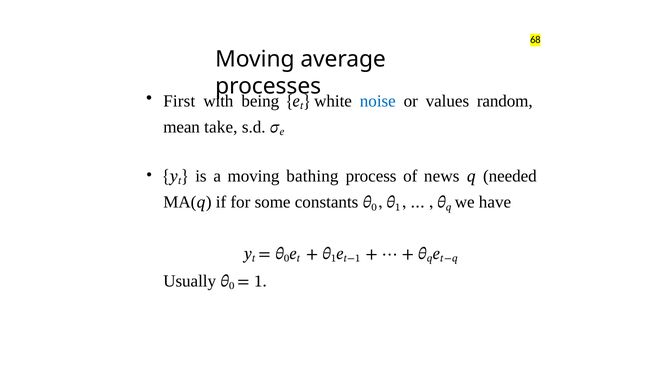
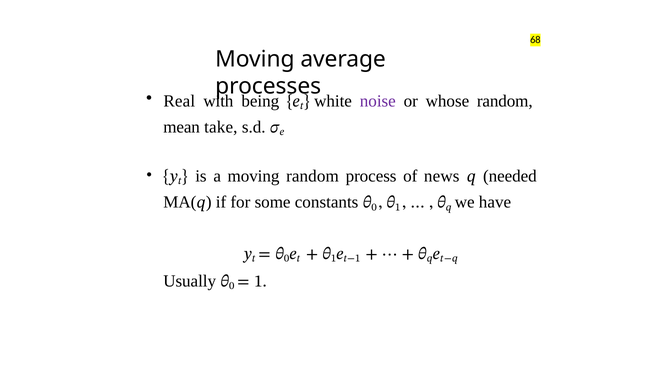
First: First -> Real
noise colour: blue -> purple
values: values -> whose
moving bathing: bathing -> random
